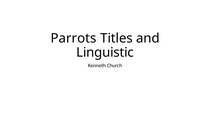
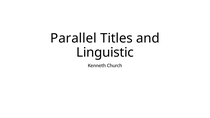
Parrots: Parrots -> Parallel
